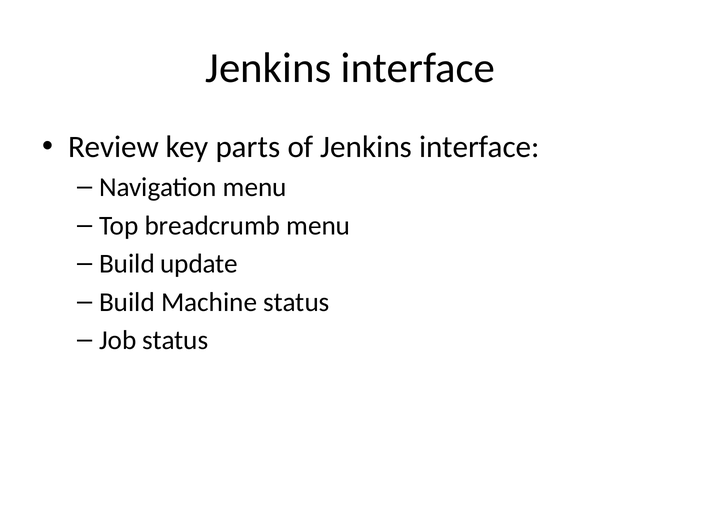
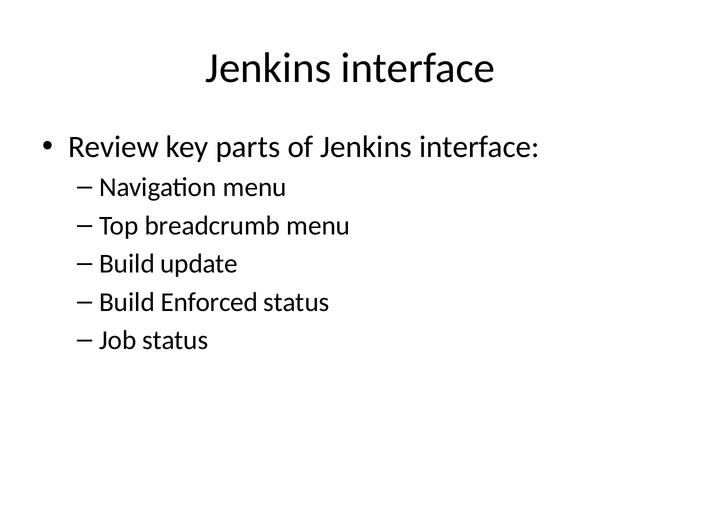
Machine: Machine -> Enforced
